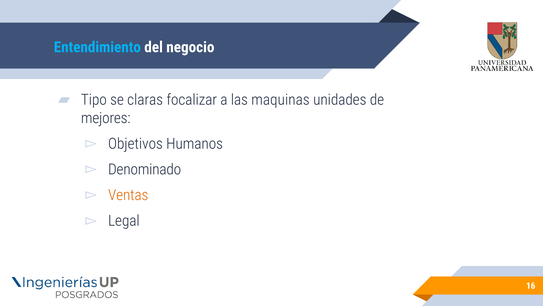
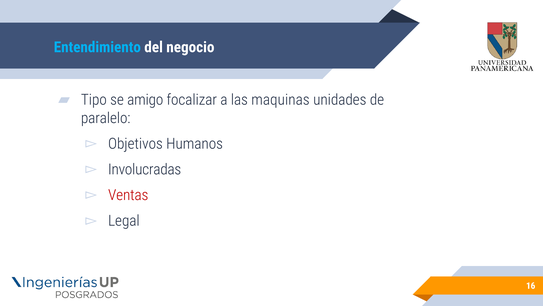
claras: claras -> amigo
mejores: mejores -> paralelo
Denominado: Denominado -> Involucradas
Ventas colour: orange -> red
